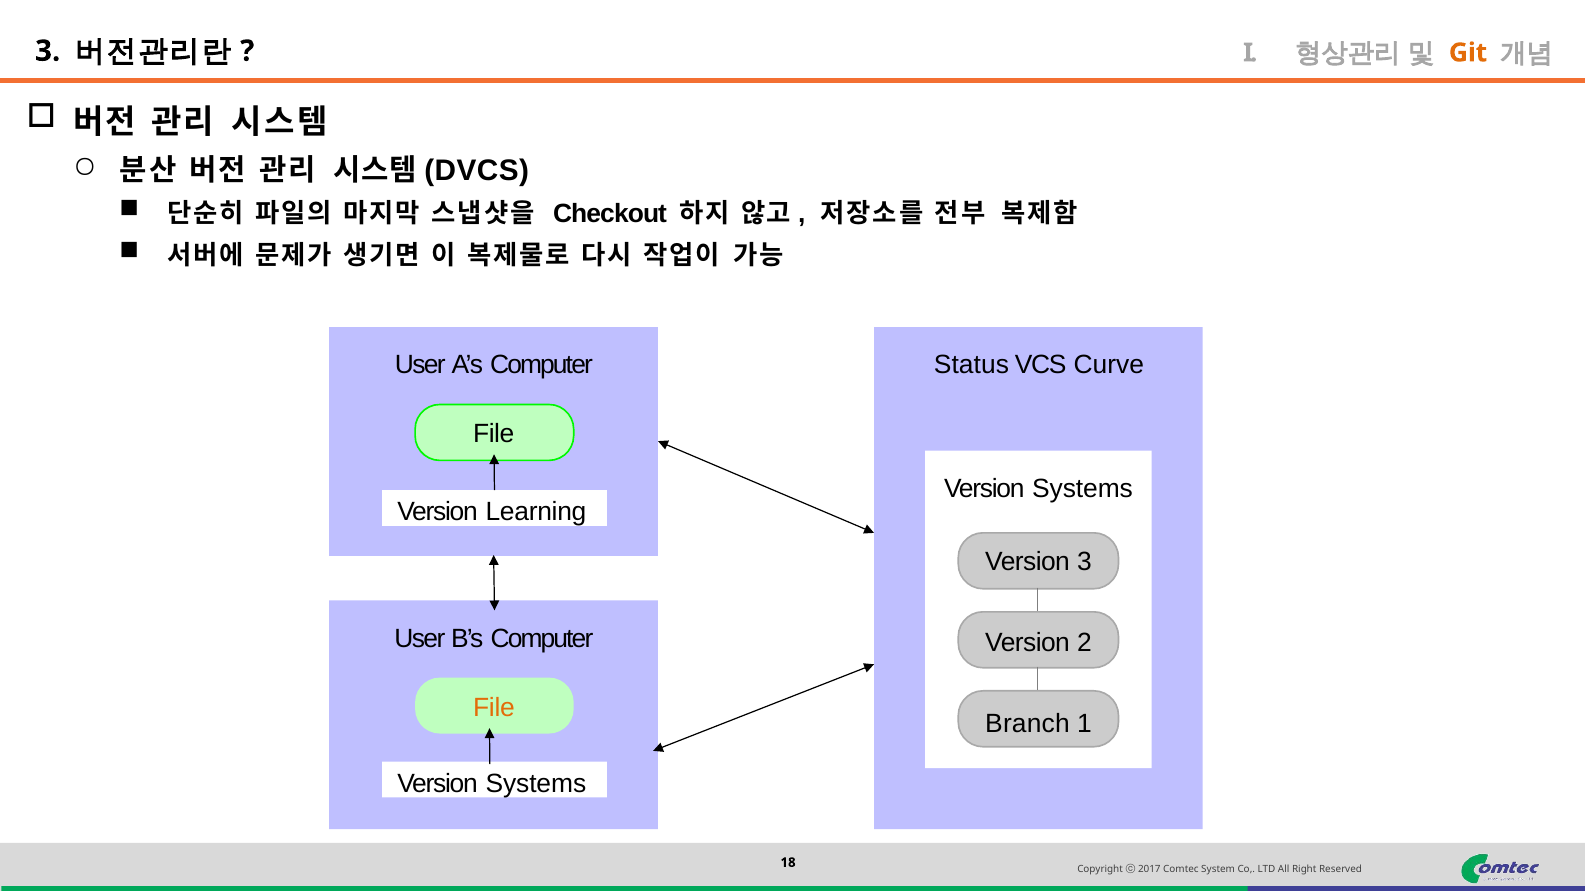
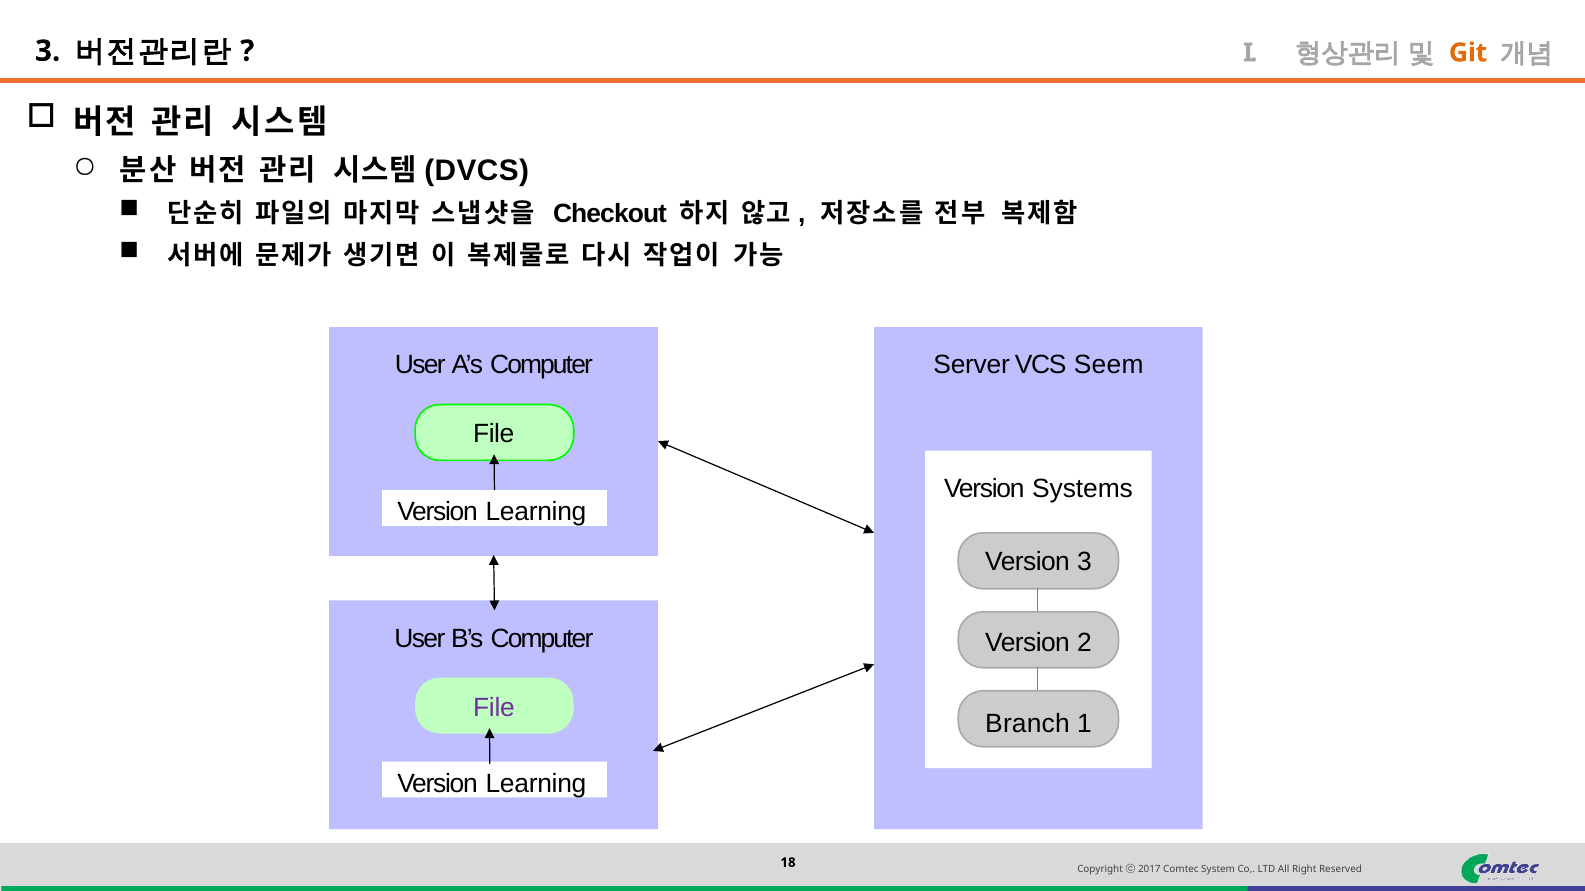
Status: Status -> Server
Curve: Curve -> Seem
File at (494, 708) colour: orange -> purple
Systems at (536, 784): Systems -> Learning
